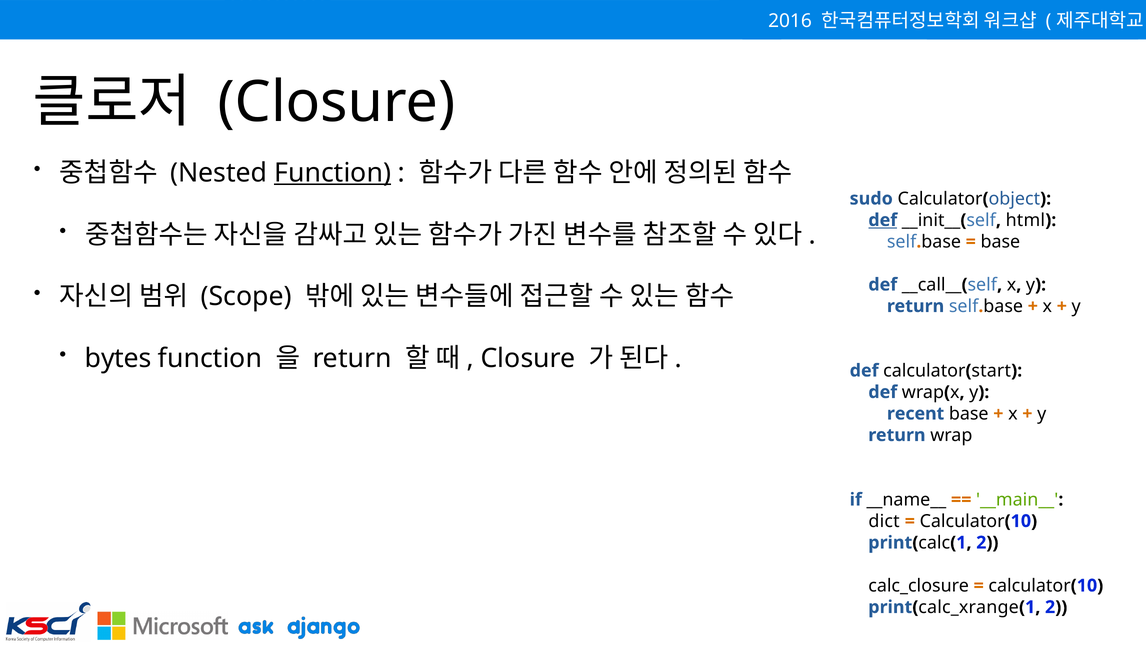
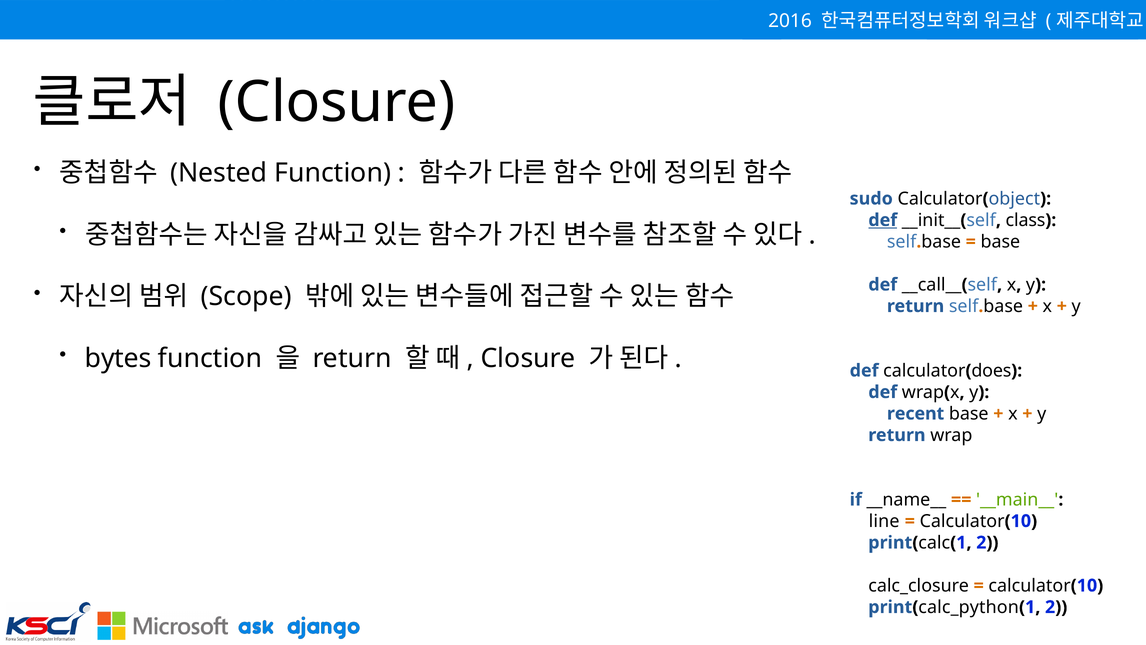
Function at (333, 173) underline: present -> none
html: html -> class
start: start -> does
dict: dict -> line
calc_xrange: calc_xrange -> calc_python
